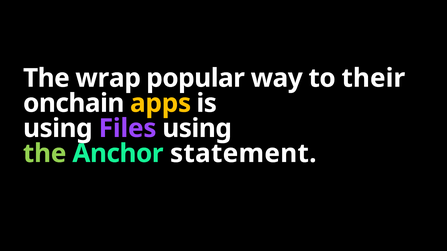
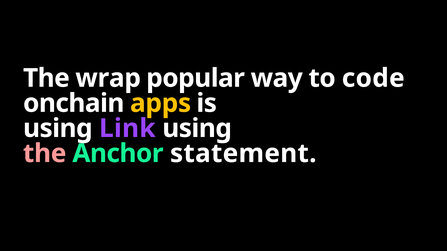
their: their -> code
Files: Files -> Link
the at (45, 154) colour: light green -> pink
